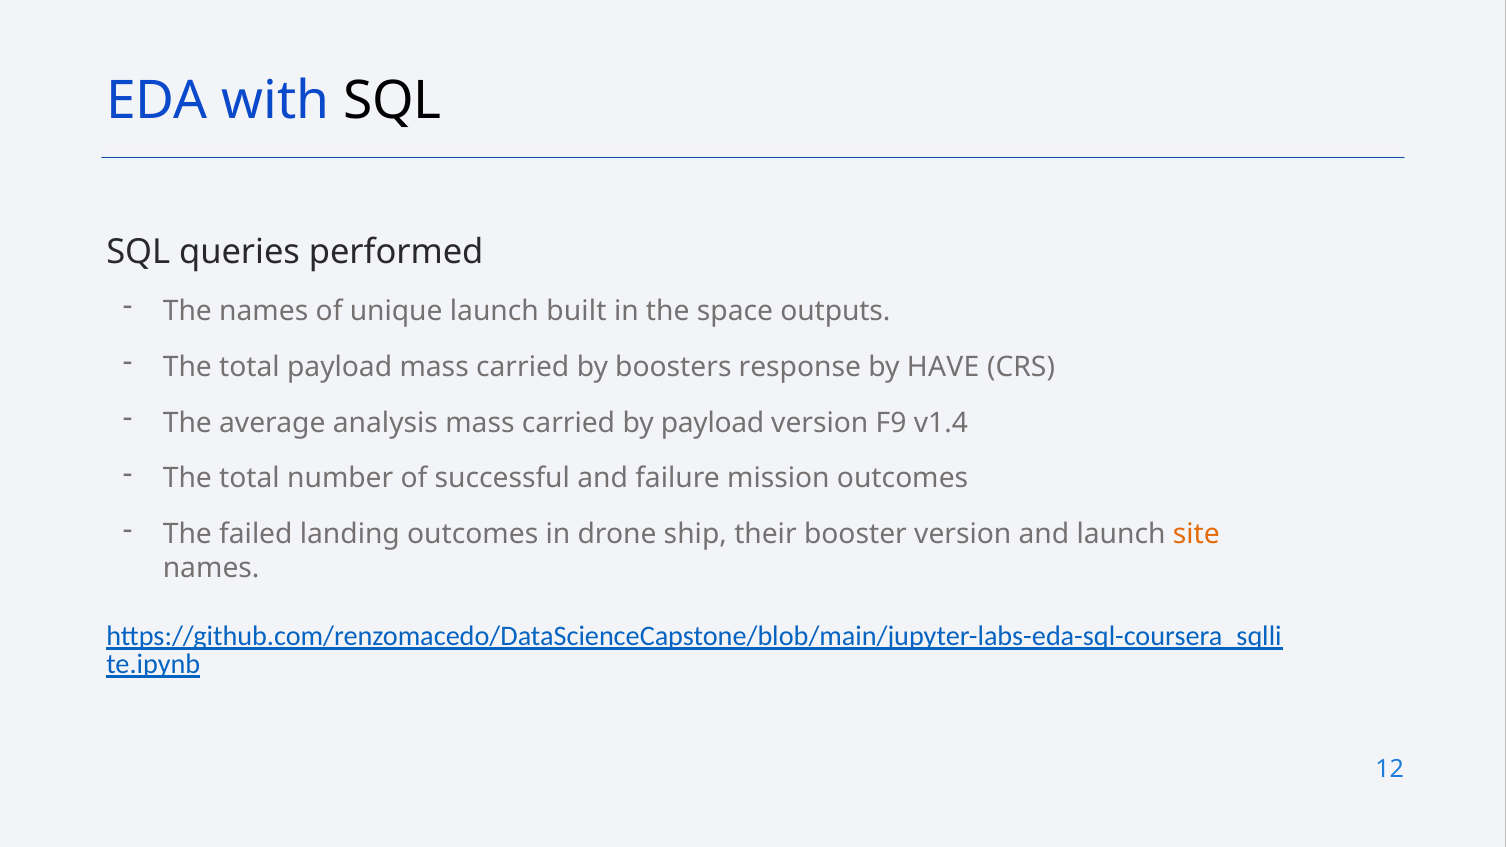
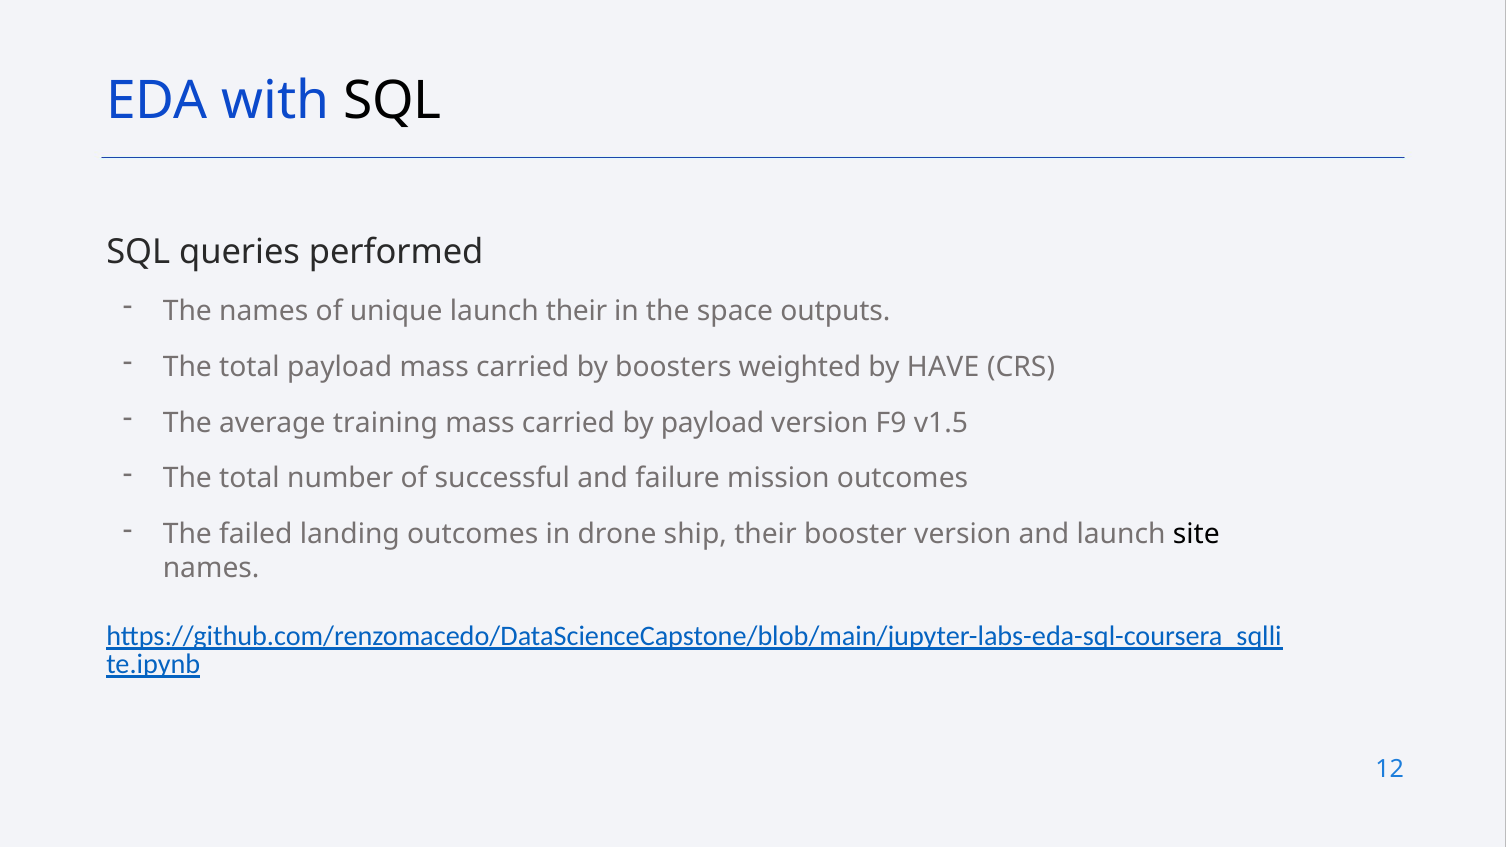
launch built: built -> their
response: response -> weighted
analysis: analysis -> training
v1.4: v1.4 -> v1.5
site colour: orange -> black
